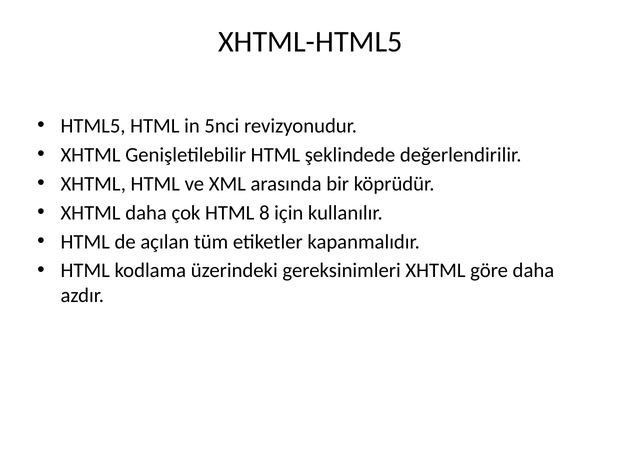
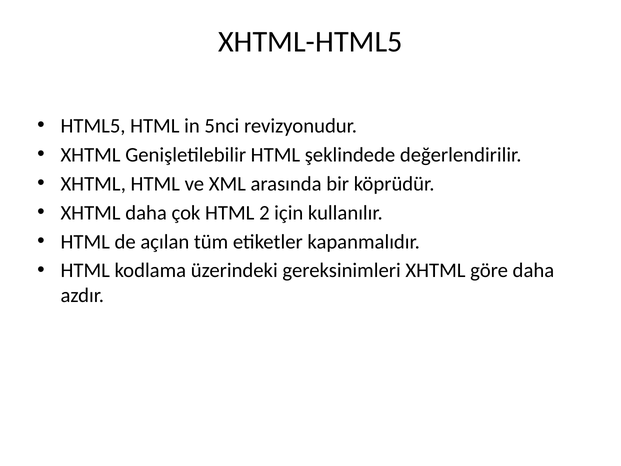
8: 8 -> 2
